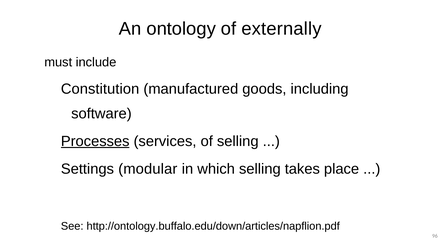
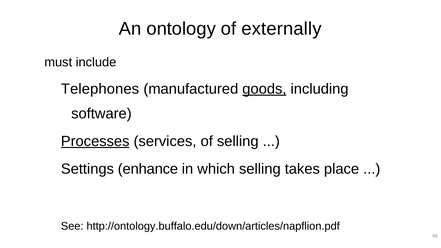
Constitution: Constitution -> Telephones
goods underline: none -> present
modular: modular -> enhance
